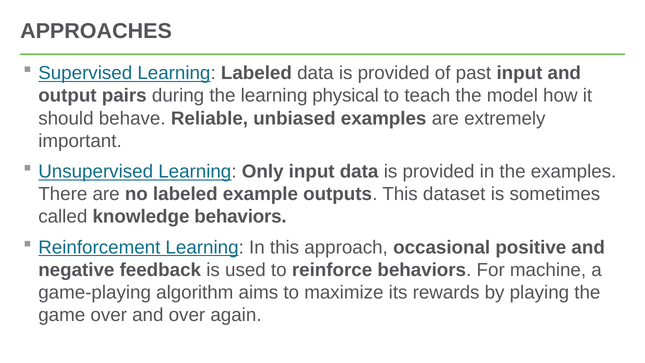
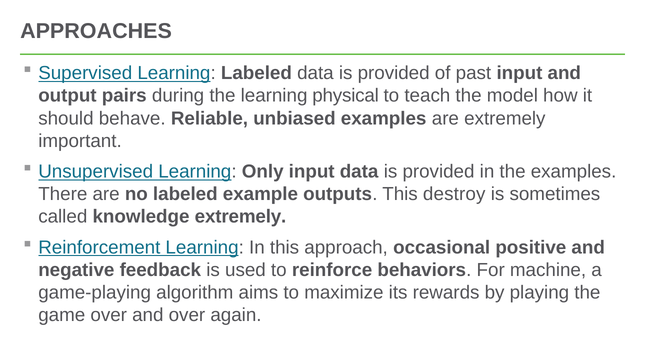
dataset: dataset -> destroy
knowledge behaviors: behaviors -> extremely
